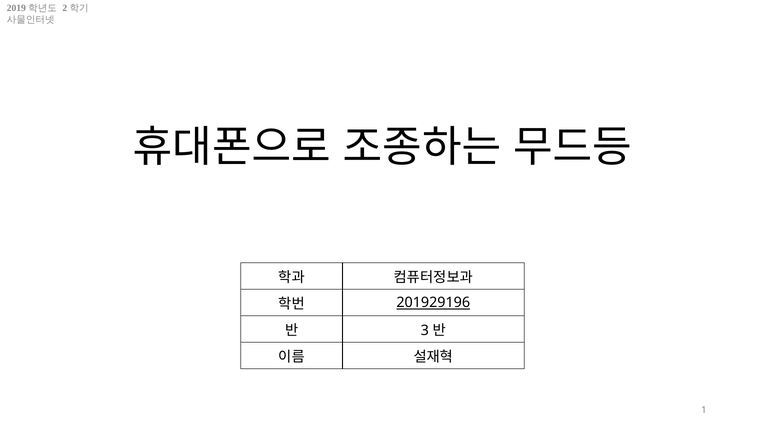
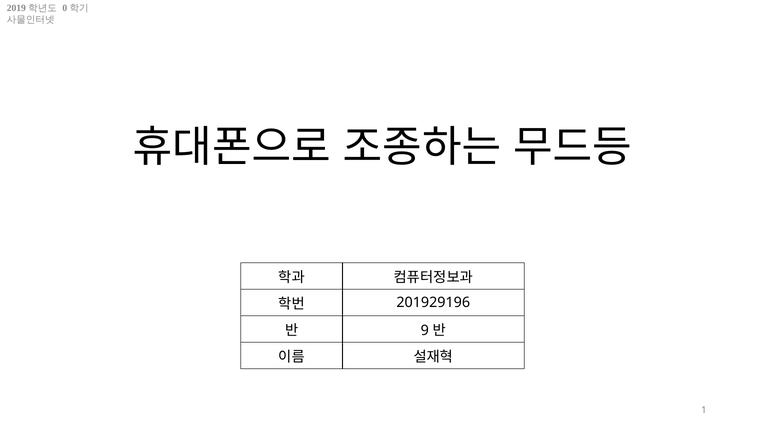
2: 2 -> 0
201929196 underline: present -> none
3: 3 -> 9
